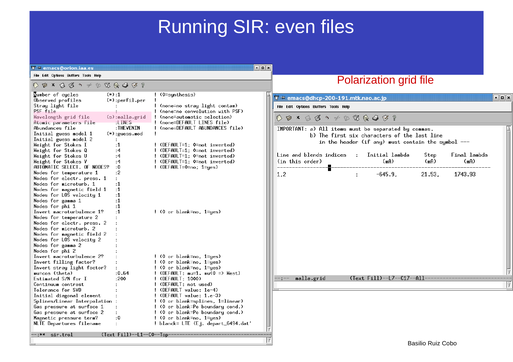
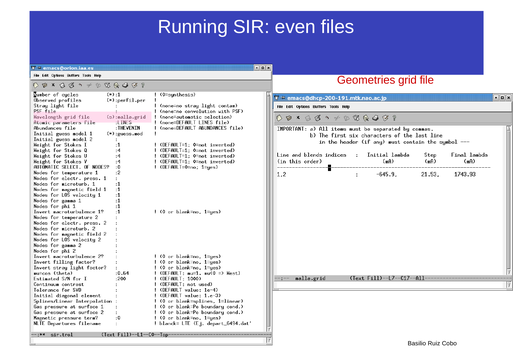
Polarization: Polarization -> Geometries
